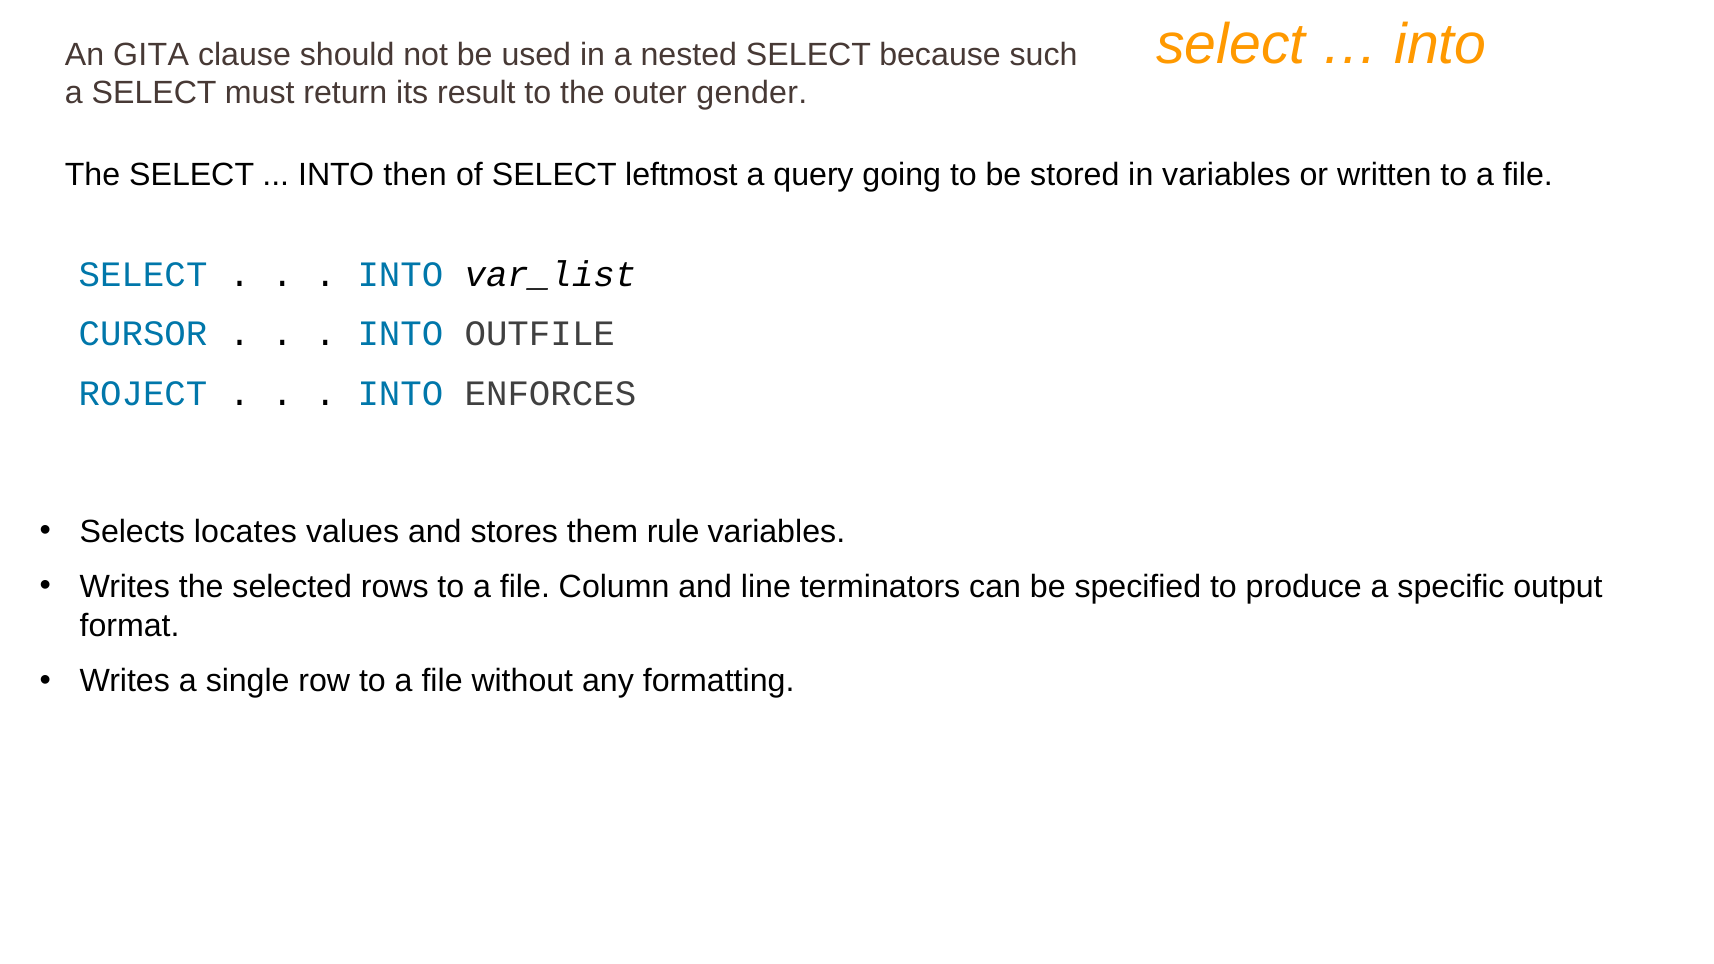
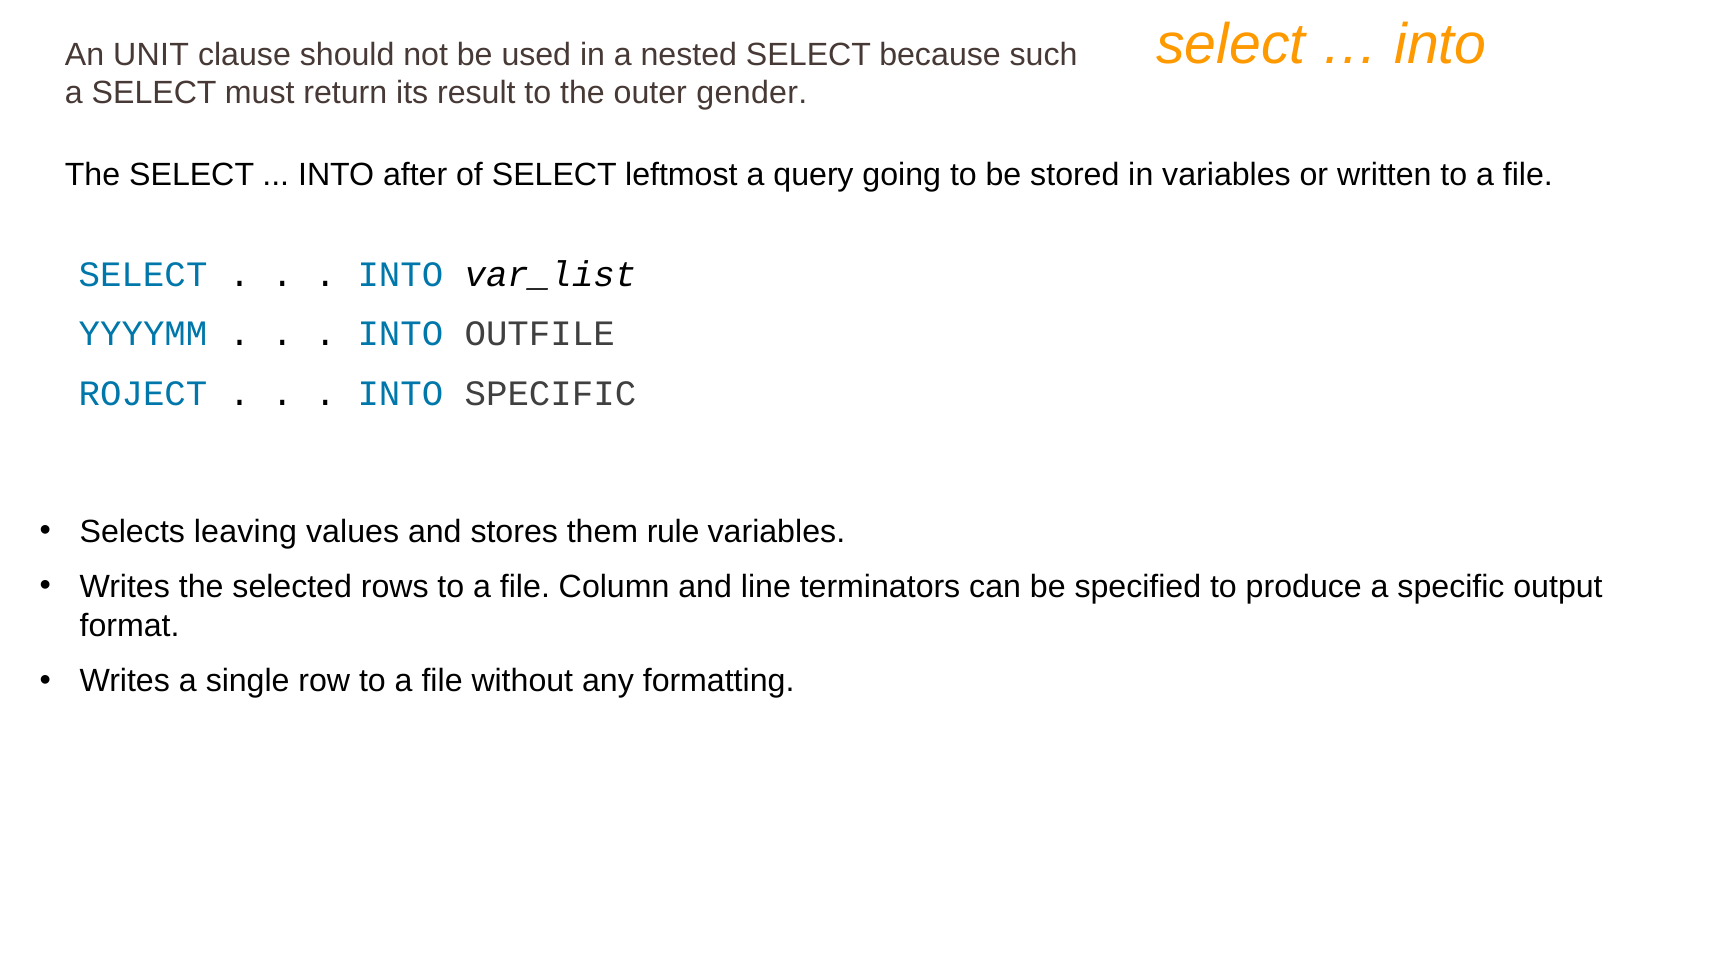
GITA: GITA -> UNIT
then: then -> after
CURSOR: CURSOR -> YYYYMM
INTO ENFORCES: ENFORCES -> SPECIFIC
locates: locates -> leaving
